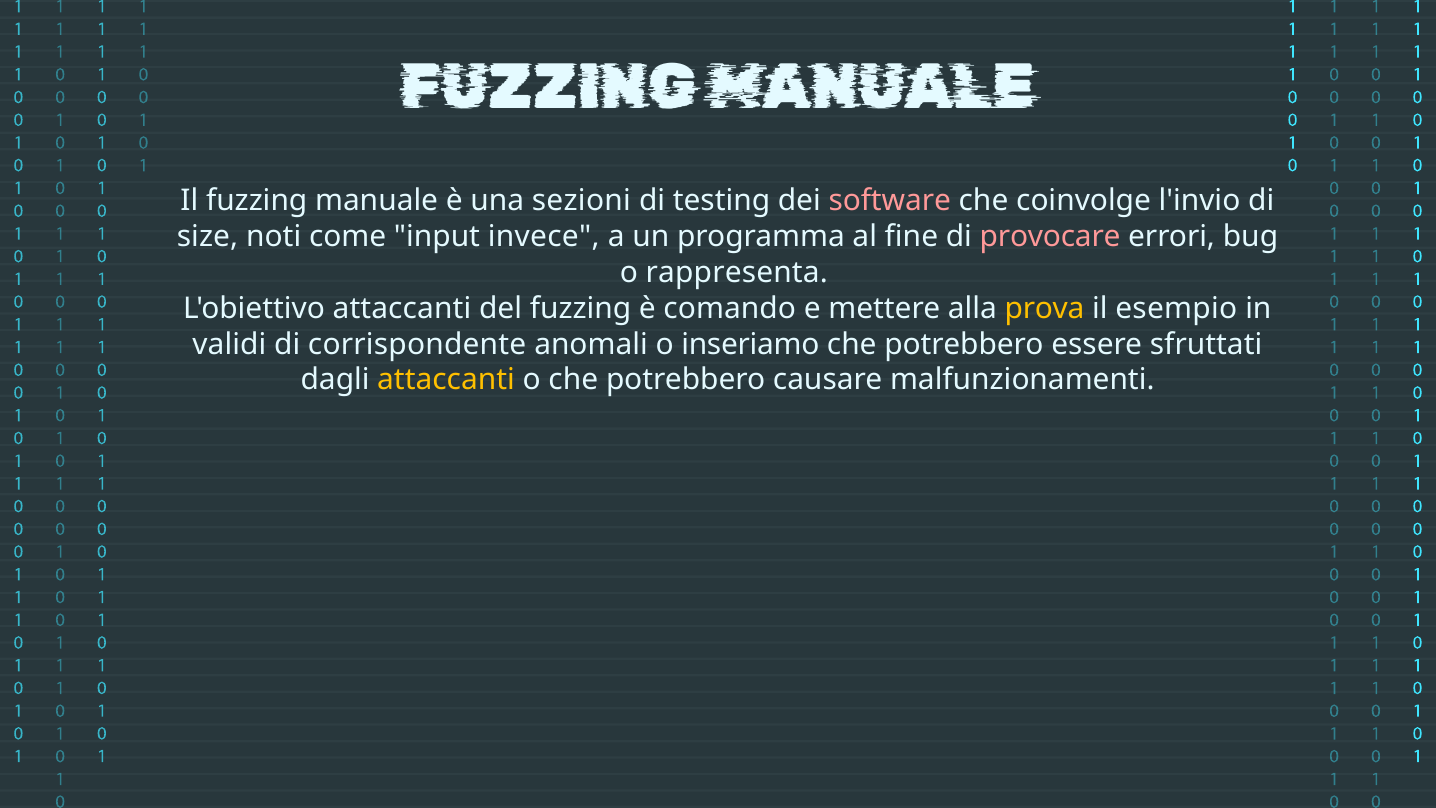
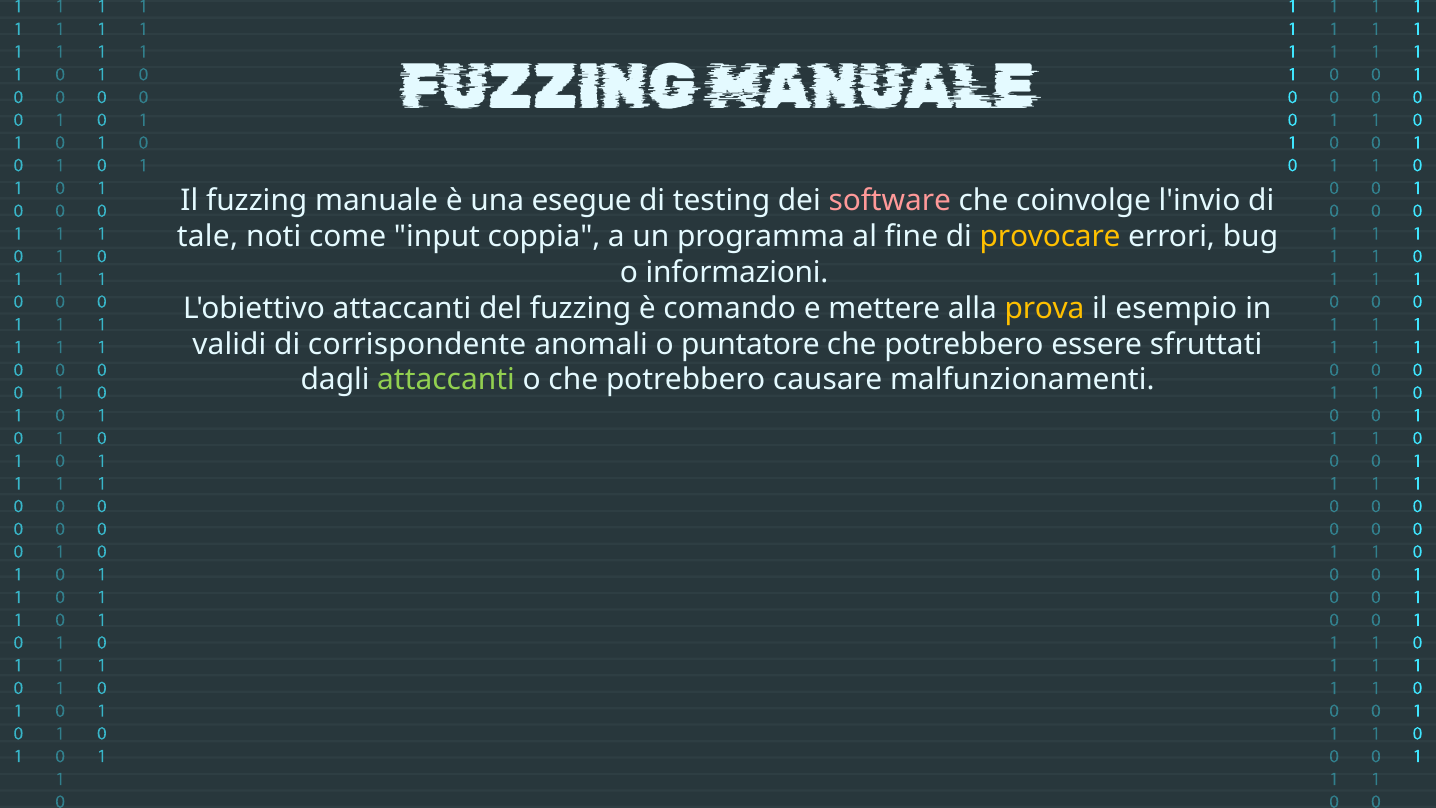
sezioni: sezioni -> esegue
size: size -> tale
invece: invece -> coppia
provocare colour: pink -> yellow
rappresenta: rappresenta -> informazioni
inseriamo: inseriamo -> puntatore
attaccanti at (446, 380) colour: yellow -> light green
